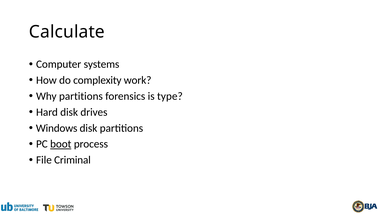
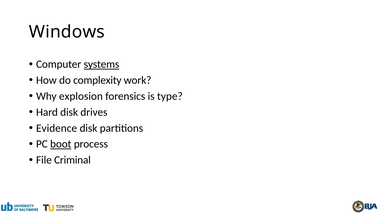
Calculate: Calculate -> Windows
systems underline: none -> present
Why partitions: partitions -> explosion
Windows: Windows -> Evidence
